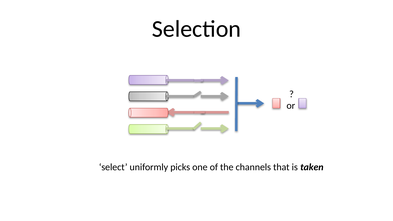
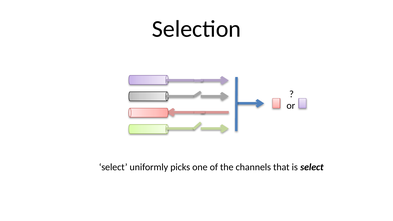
is taken: taken -> select
